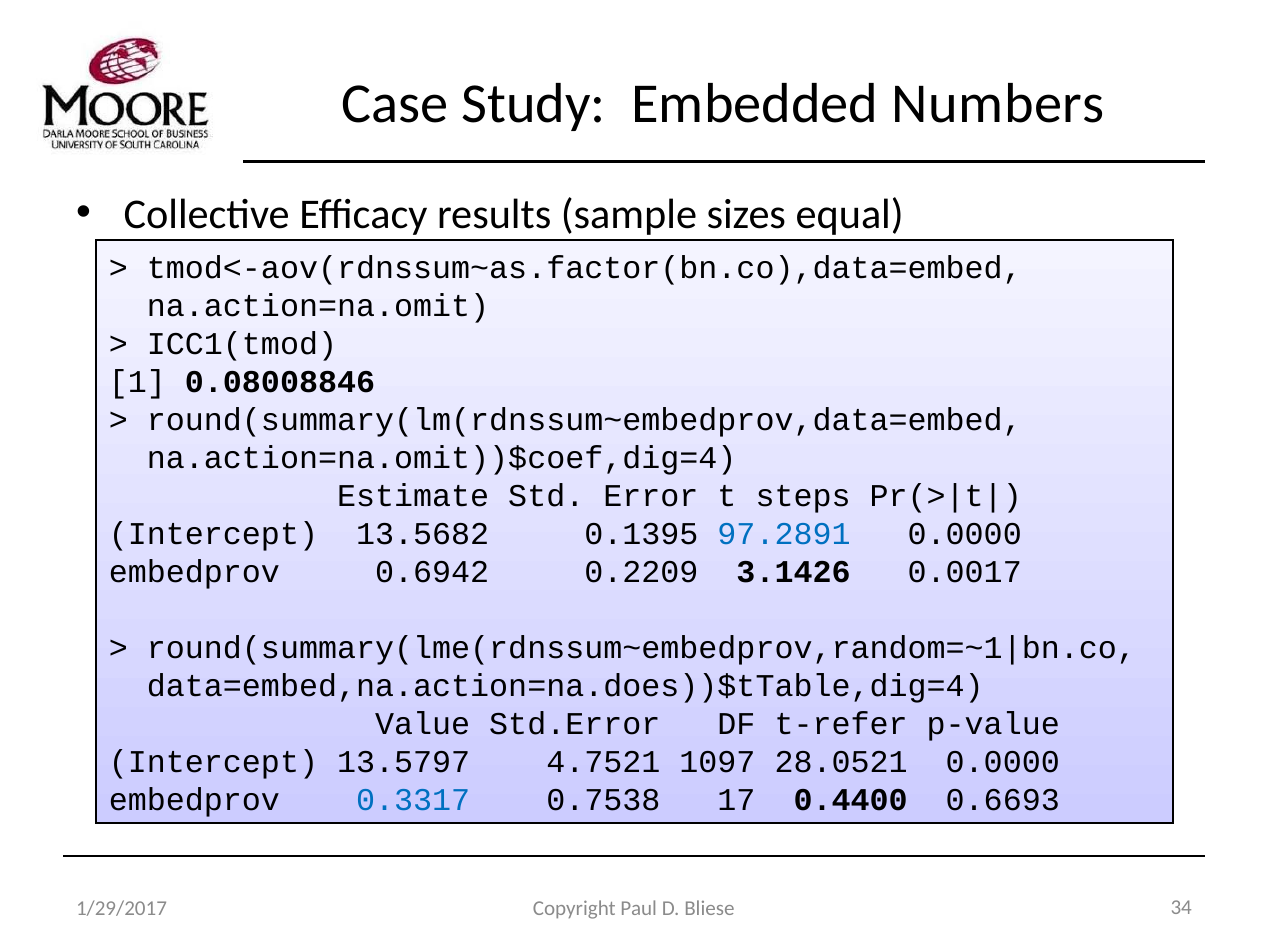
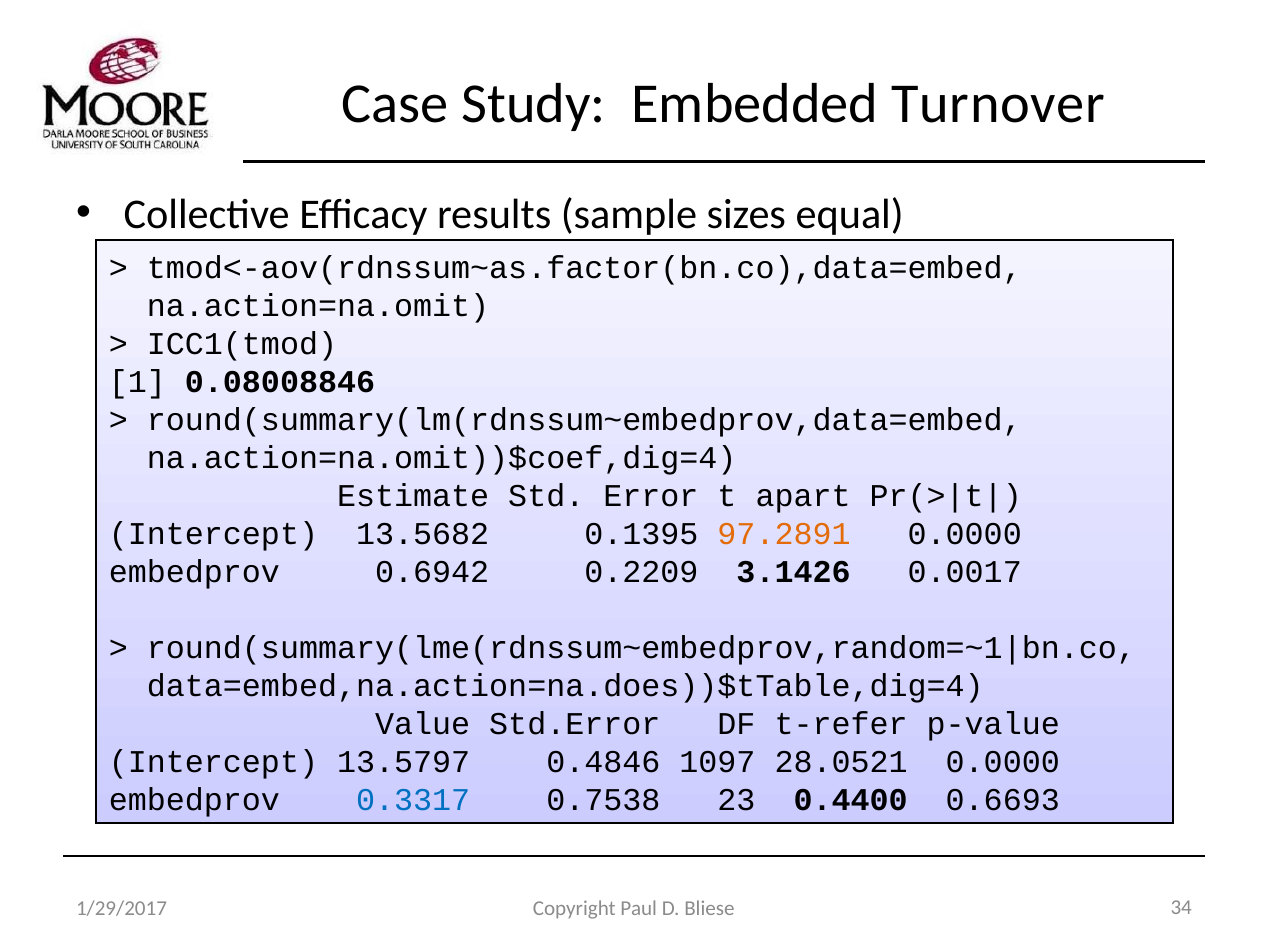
Numbers: Numbers -> Turnover
steps: steps -> apart
97.2891 colour: blue -> orange
4.7521: 4.7521 -> 0.4846
17: 17 -> 23
